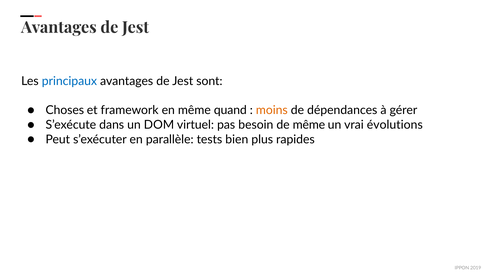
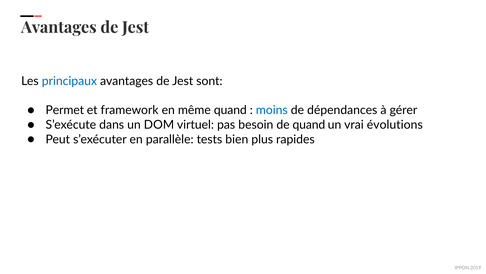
Choses: Choses -> Permet
moins colour: orange -> blue
de même: même -> quand
